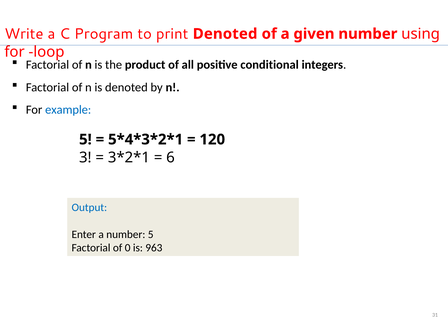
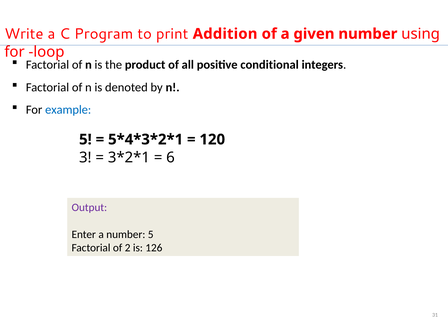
print Denoted: Denoted -> Addition
Output colour: blue -> purple
0: 0 -> 2
963: 963 -> 126
